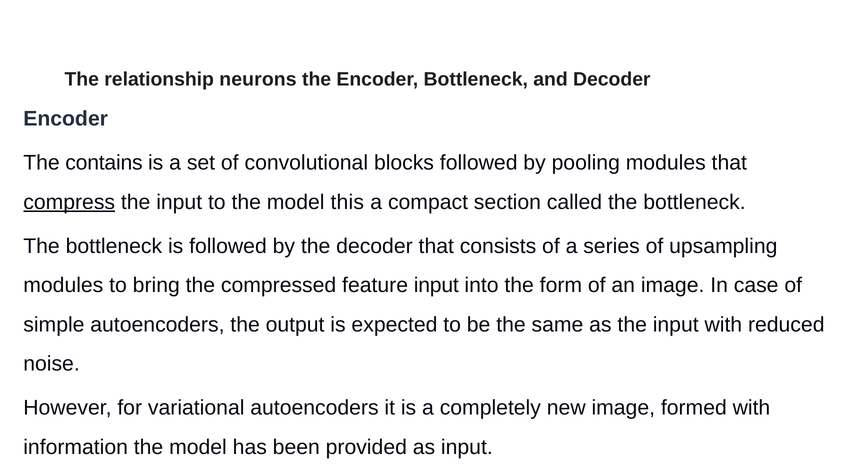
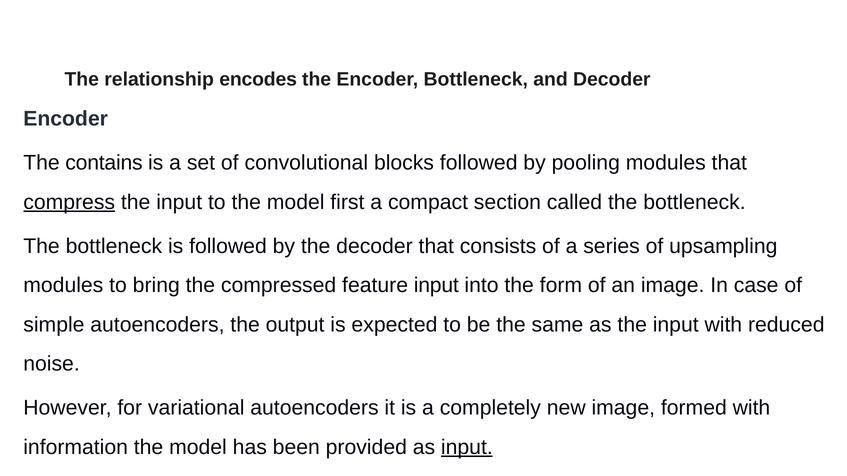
neurons: neurons -> encodes
this: this -> first
input at (467, 448) underline: none -> present
